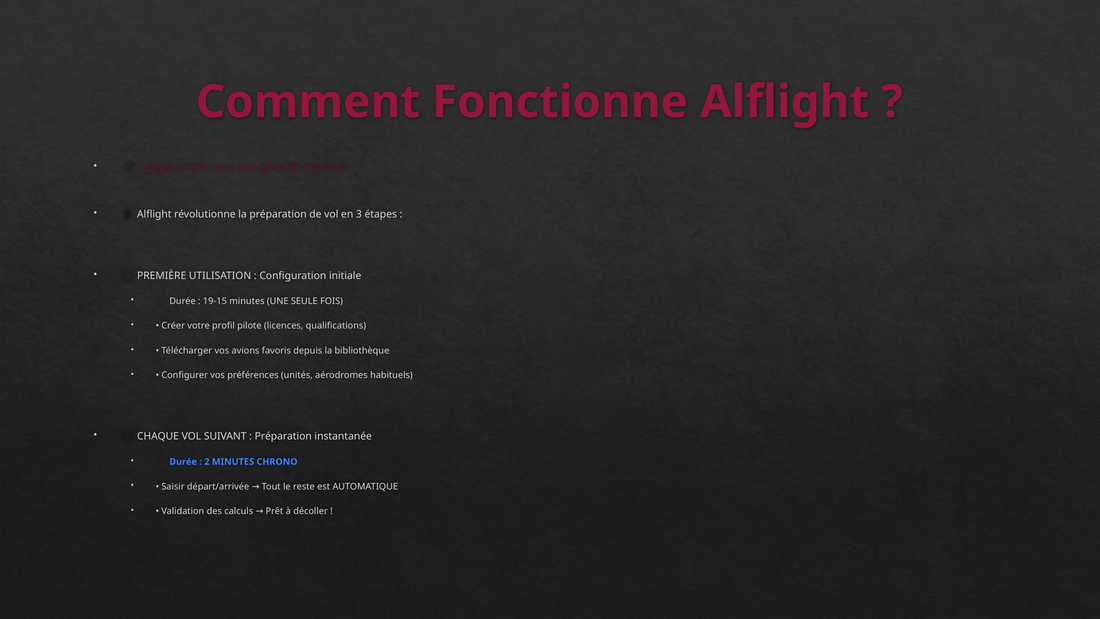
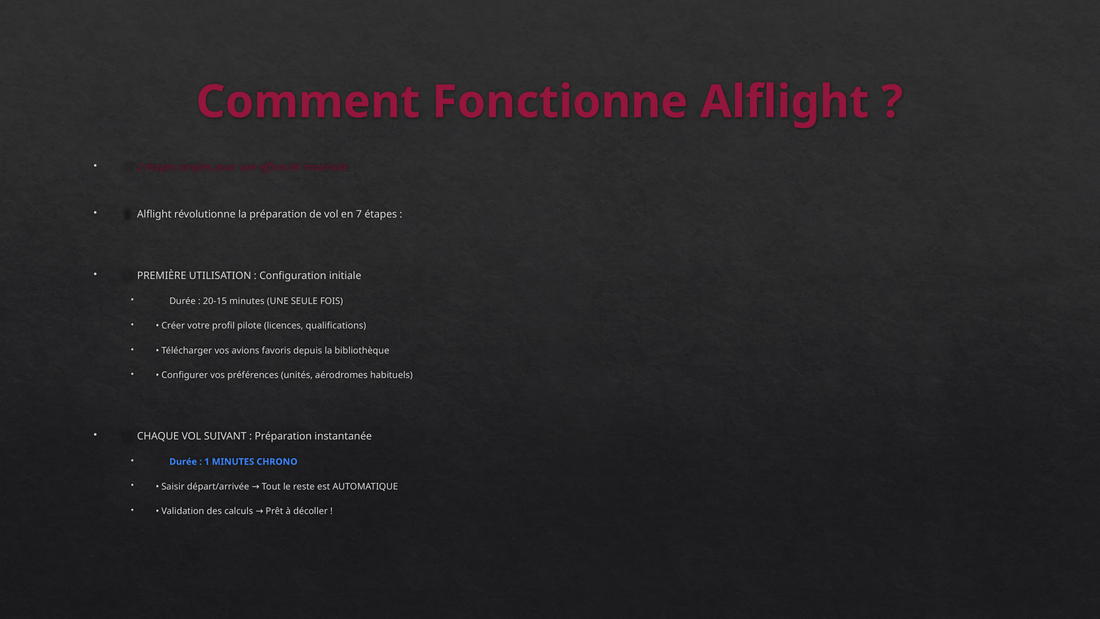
3: 3 -> 7
19-15: 19-15 -> 20-15
2: 2 -> 1
